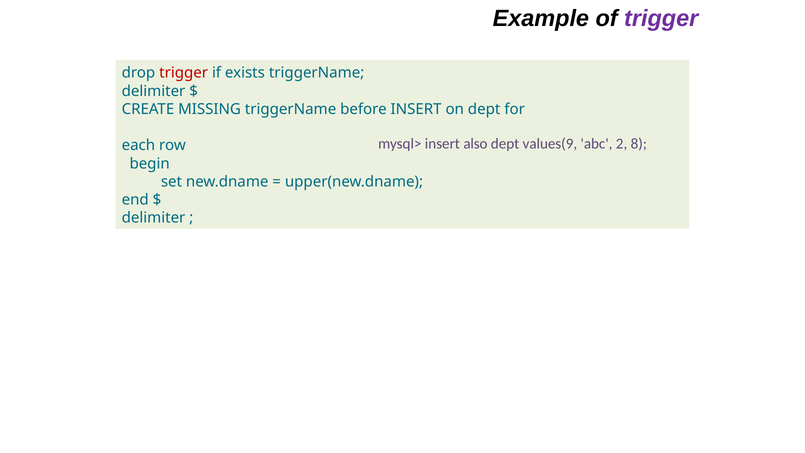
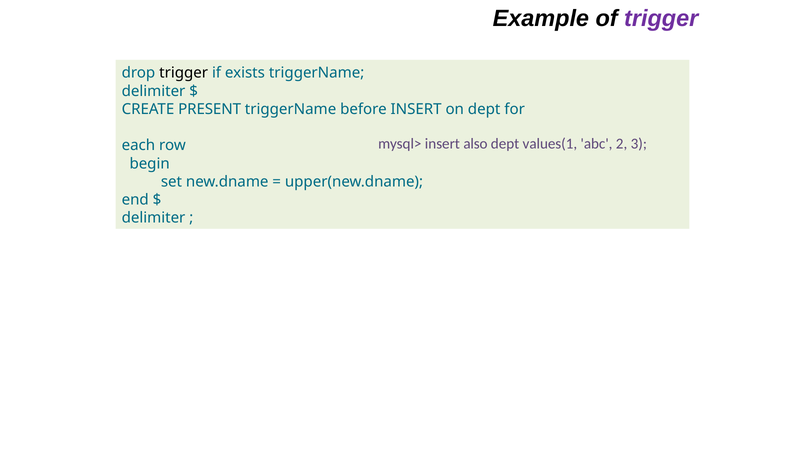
trigger at (184, 73) colour: red -> black
MISSING: MISSING -> PRESENT
values(9: values(9 -> values(1
8: 8 -> 3
